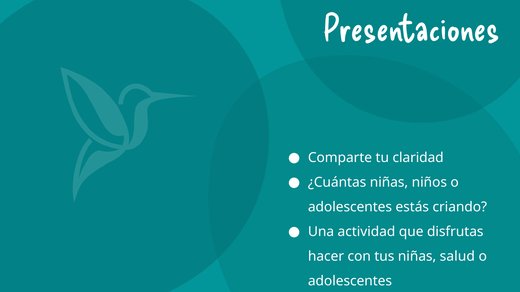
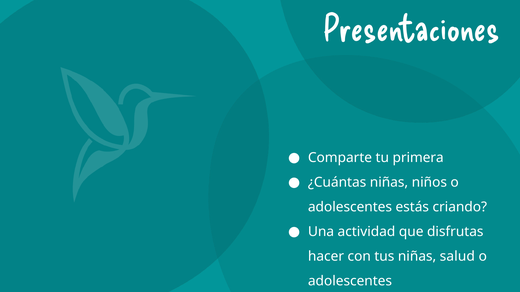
claridad: claridad -> primera
